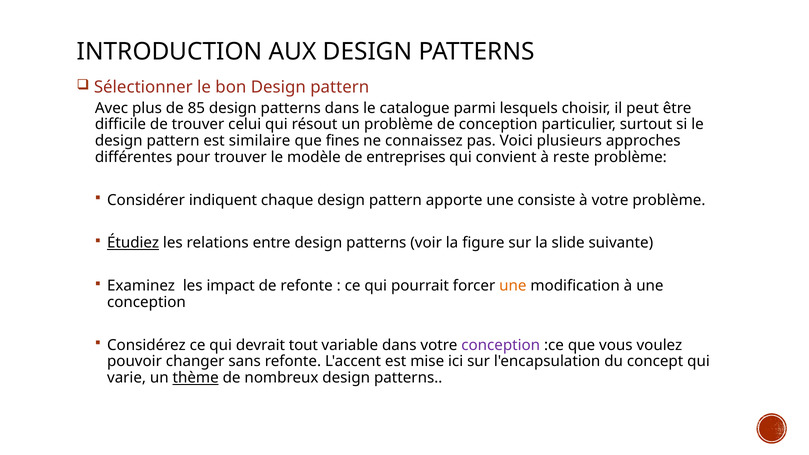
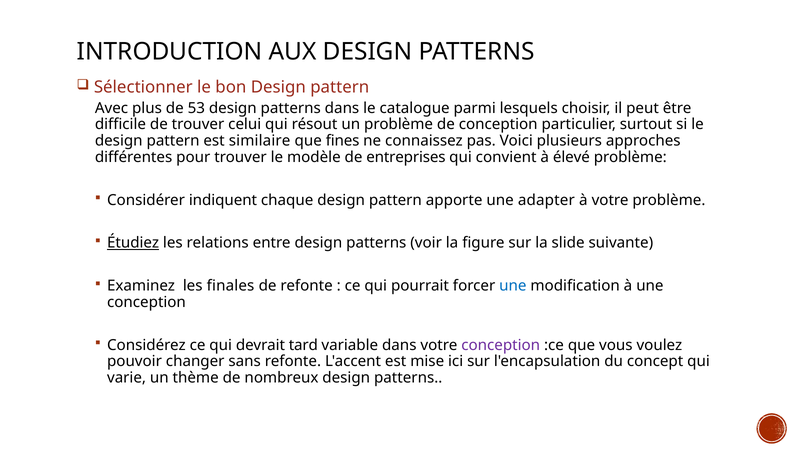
85: 85 -> 53
reste: reste -> élevé
consiste: consiste -> adapter
impact: impact -> finales
une at (513, 286) colour: orange -> blue
tout: tout -> tard
thème underline: present -> none
